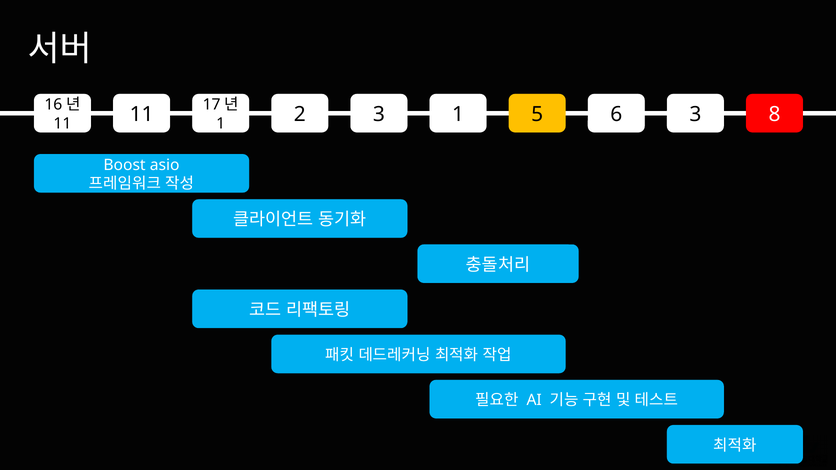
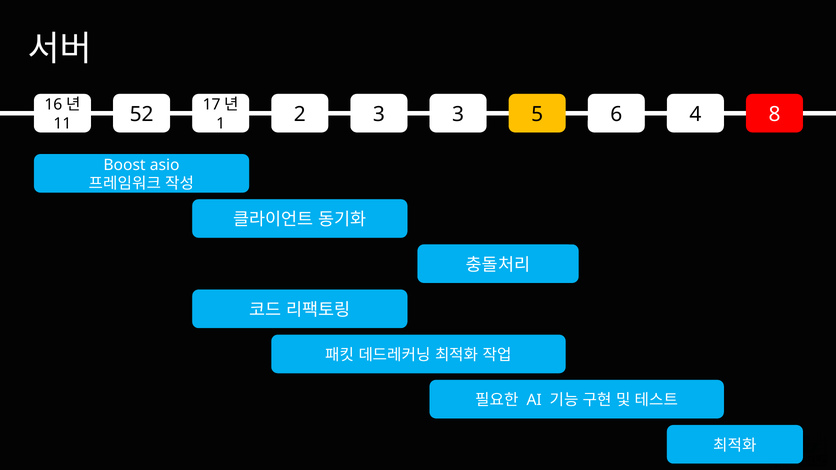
3 1: 1 -> 3
6 3: 3 -> 4
11 11: 11 -> 52
